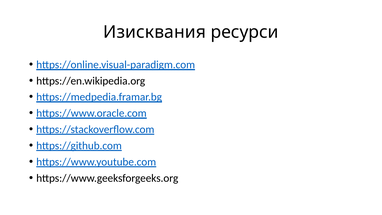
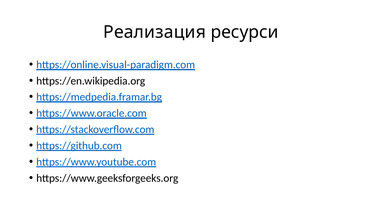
Изисквания: Изисквания -> Реализация
